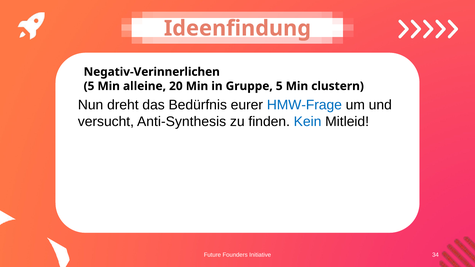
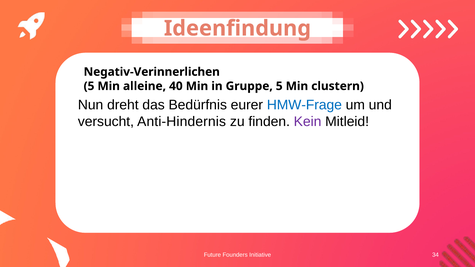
20: 20 -> 40
Anti-Synthesis: Anti-Synthesis -> Anti-Hindernis
Kein colour: blue -> purple
